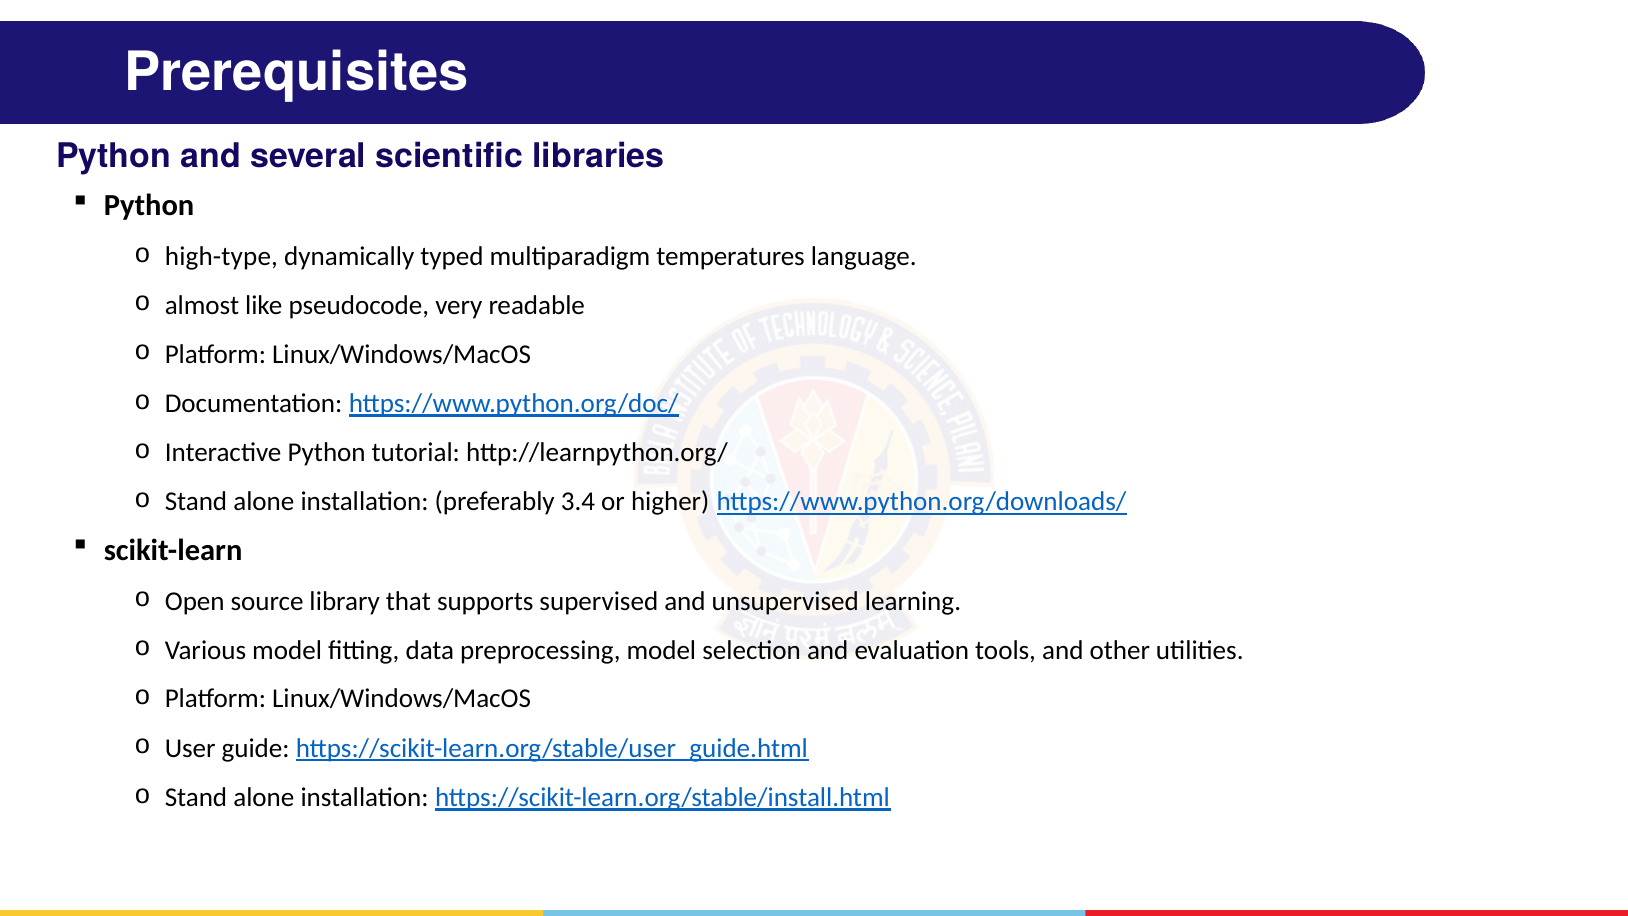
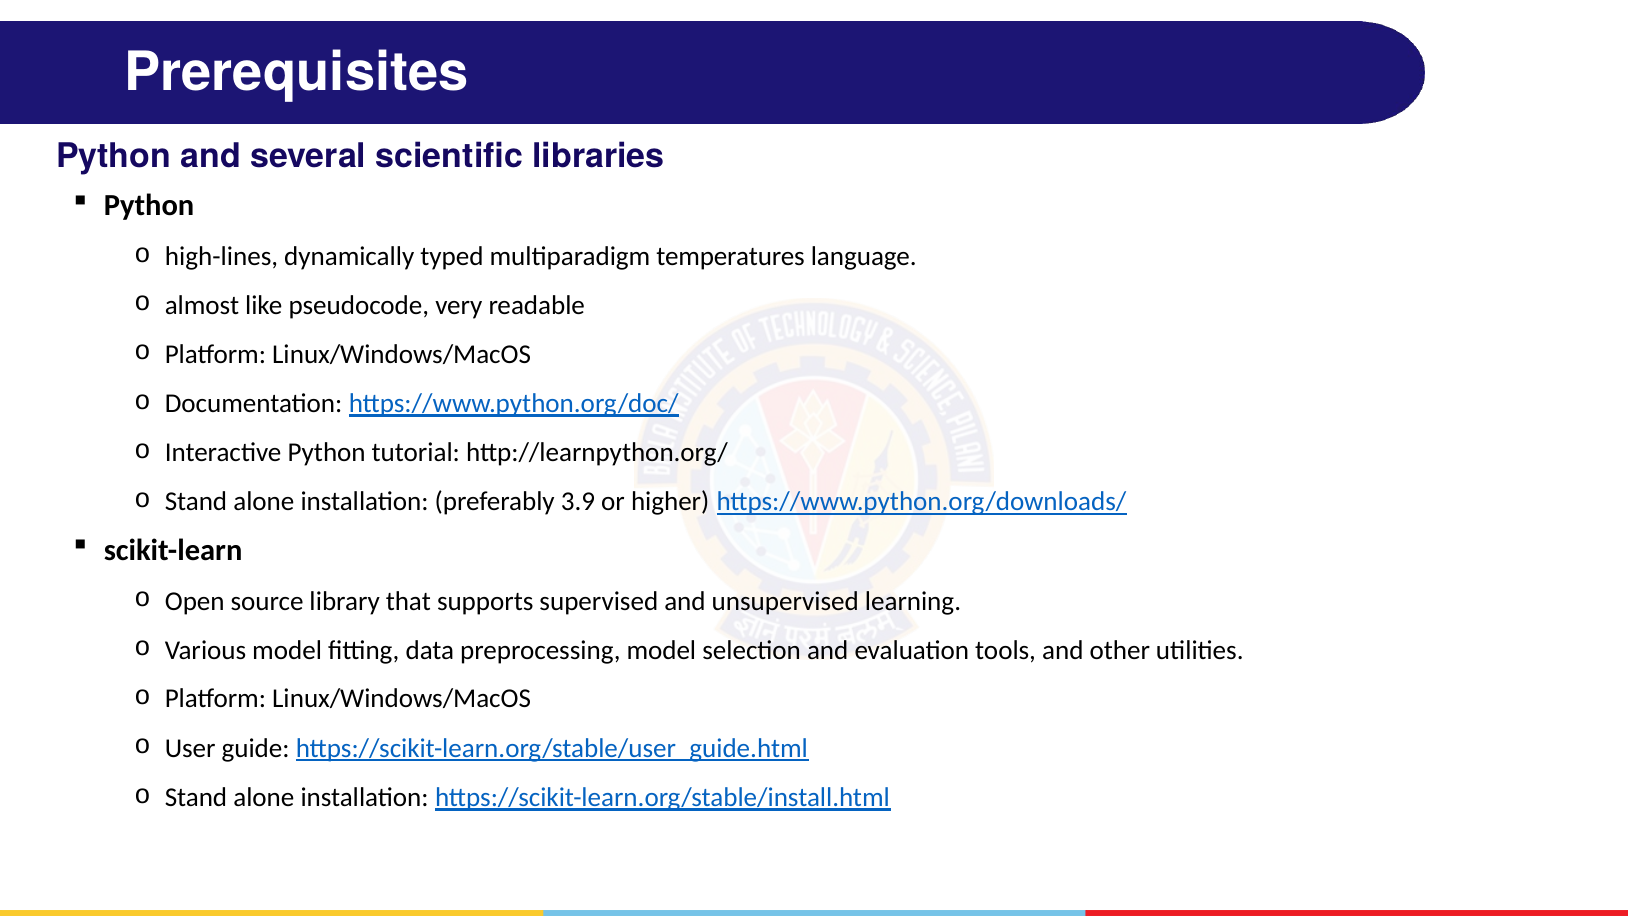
high-type: high-type -> high-lines
3.4: 3.4 -> 3.9
